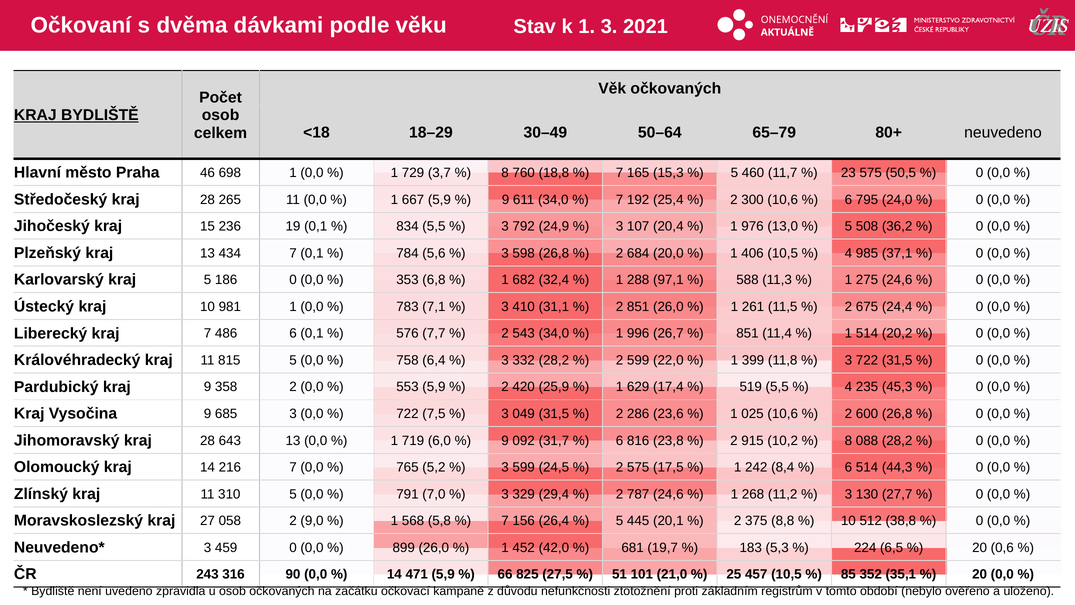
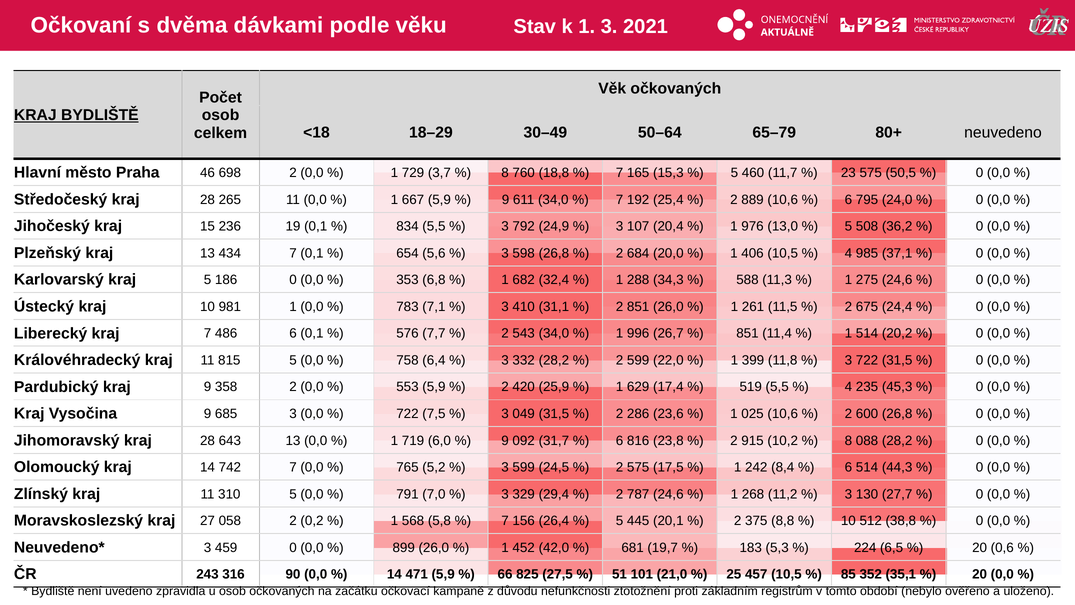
698 1: 1 -> 2
300: 300 -> 889
784: 784 -> 654
97,1: 97,1 -> 34,3
216: 216 -> 742
9,0: 9,0 -> 0,2
